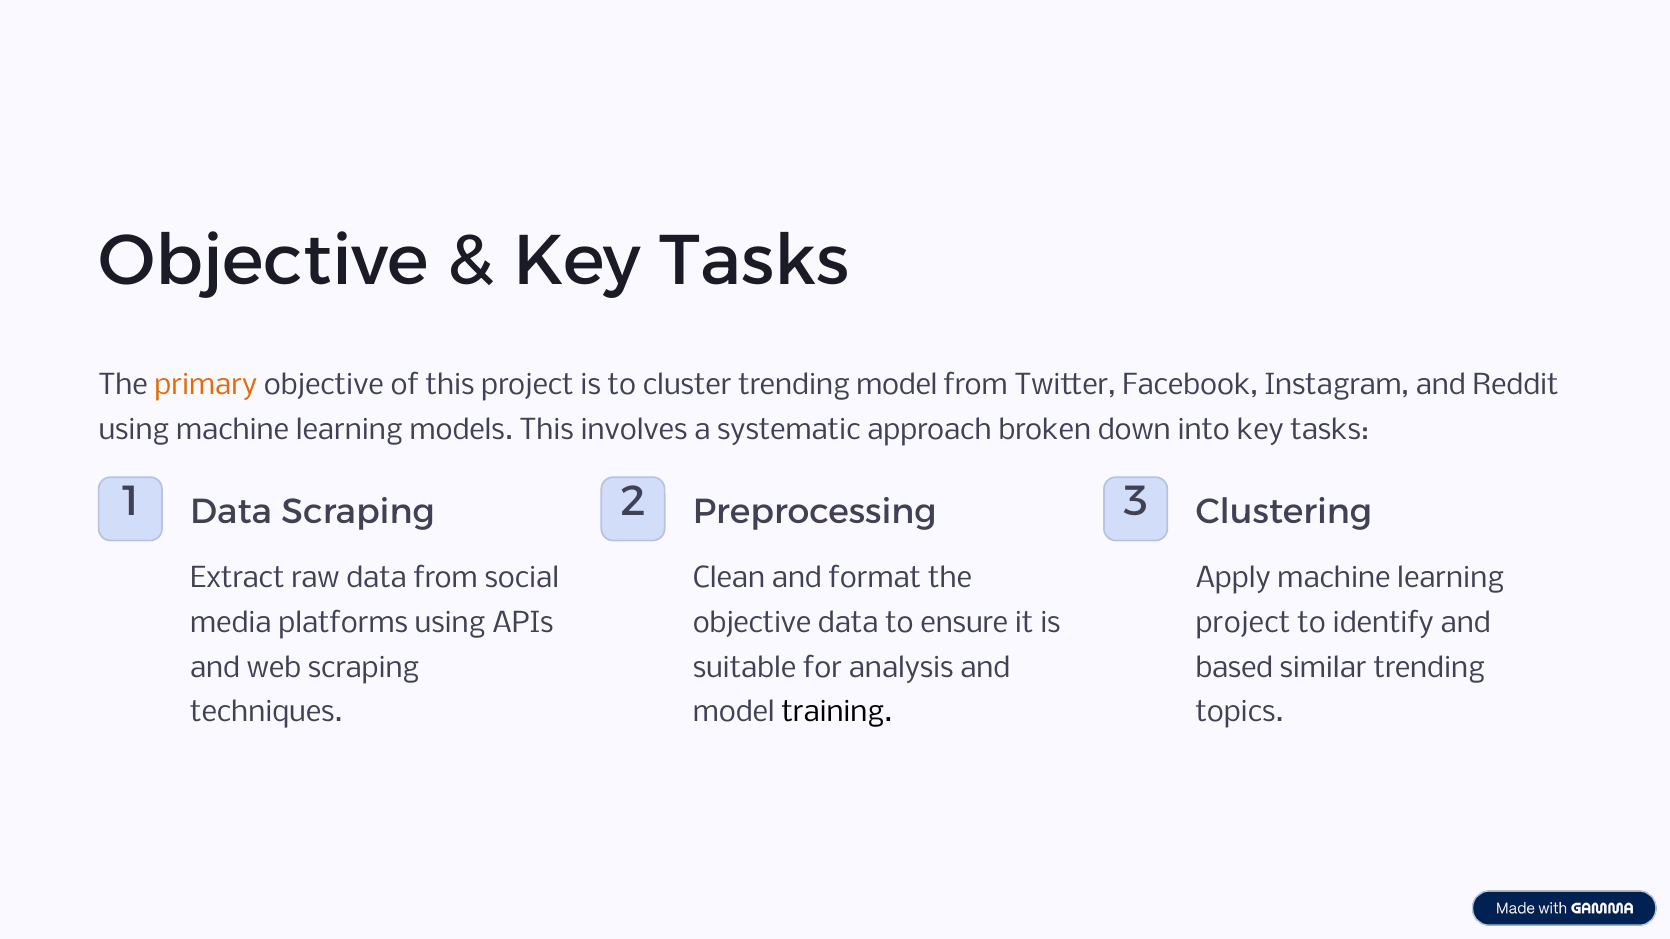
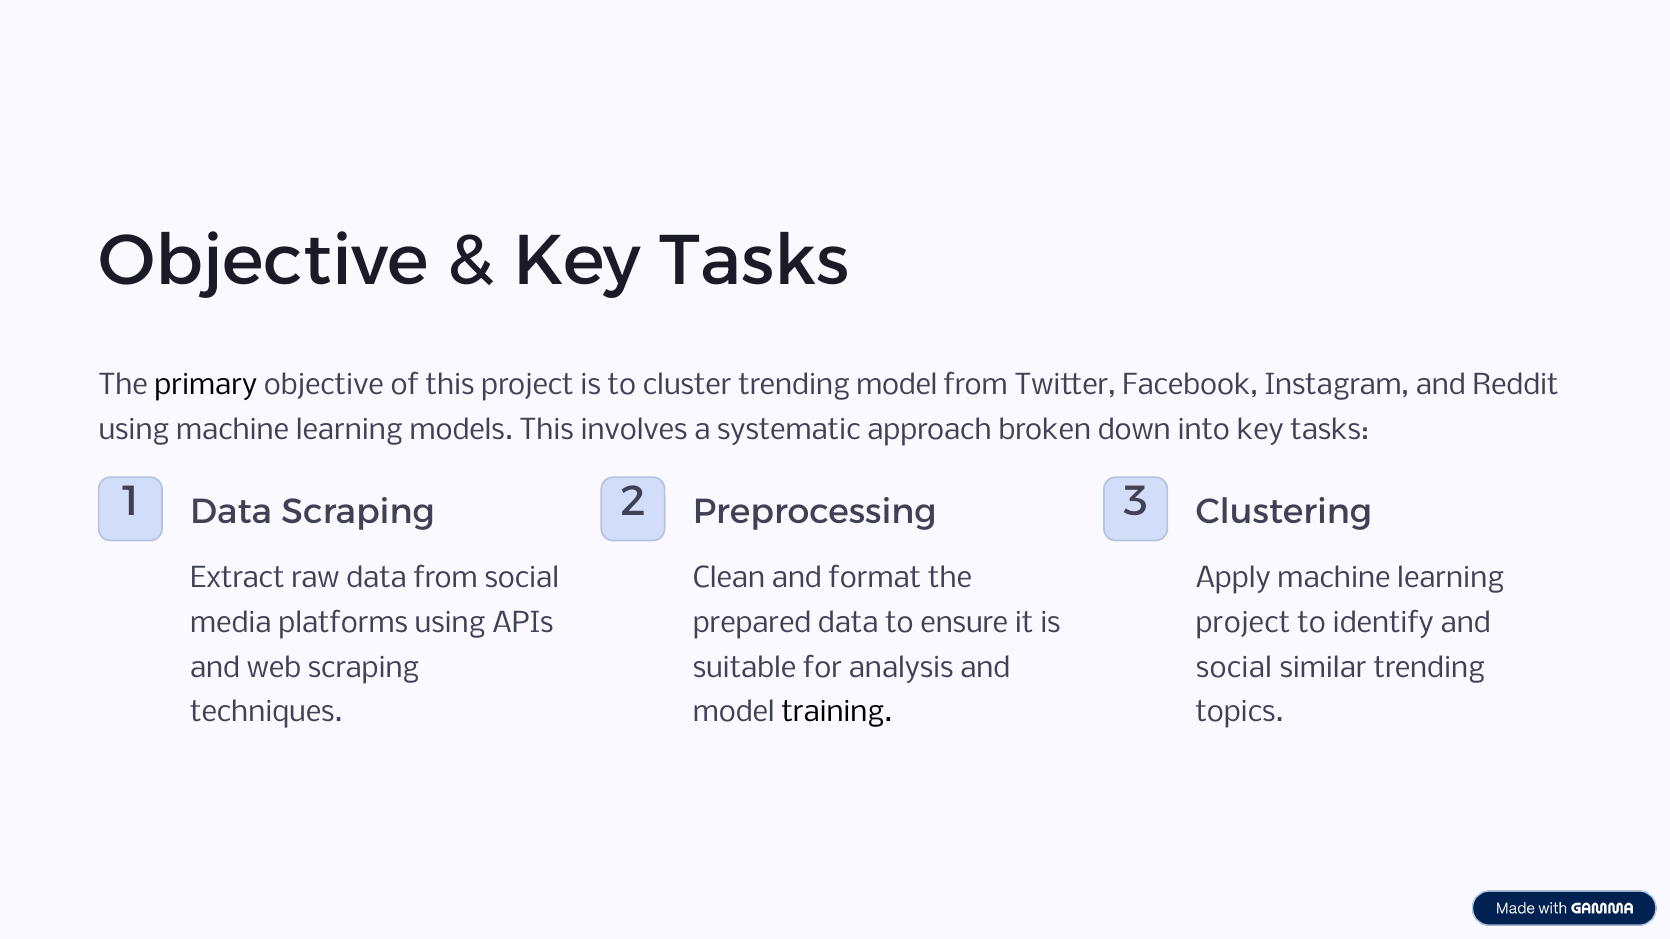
primary colour: orange -> black
objective at (752, 623): objective -> prepared
based at (1234, 668): based -> social
